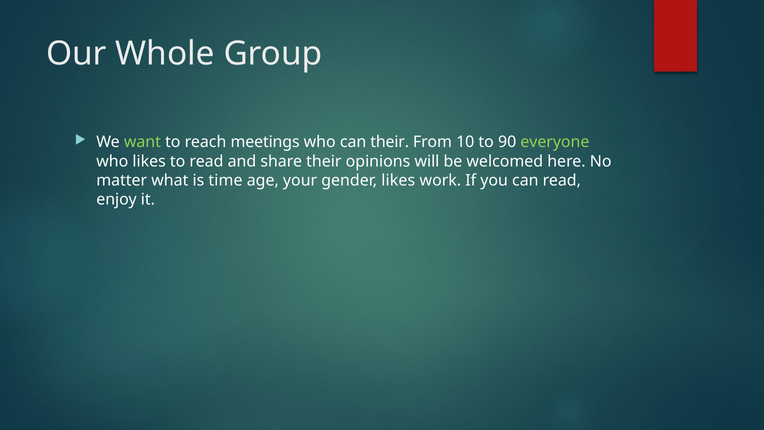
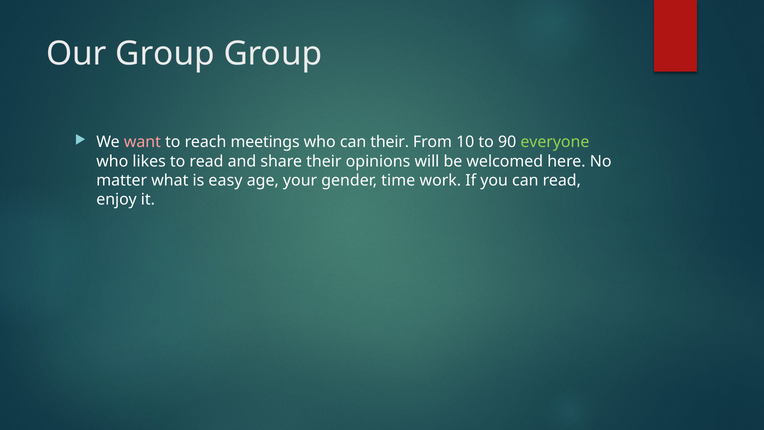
Our Whole: Whole -> Group
want colour: light green -> pink
time: time -> easy
gender likes: likes -> time
